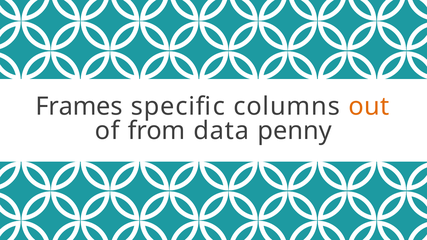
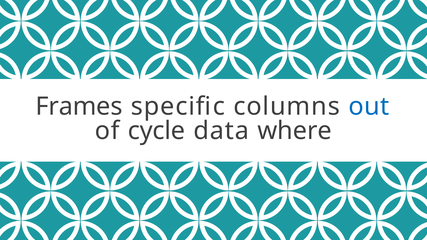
out colour: orange -> blue
from: from -> cycle
penny: penny -> where
